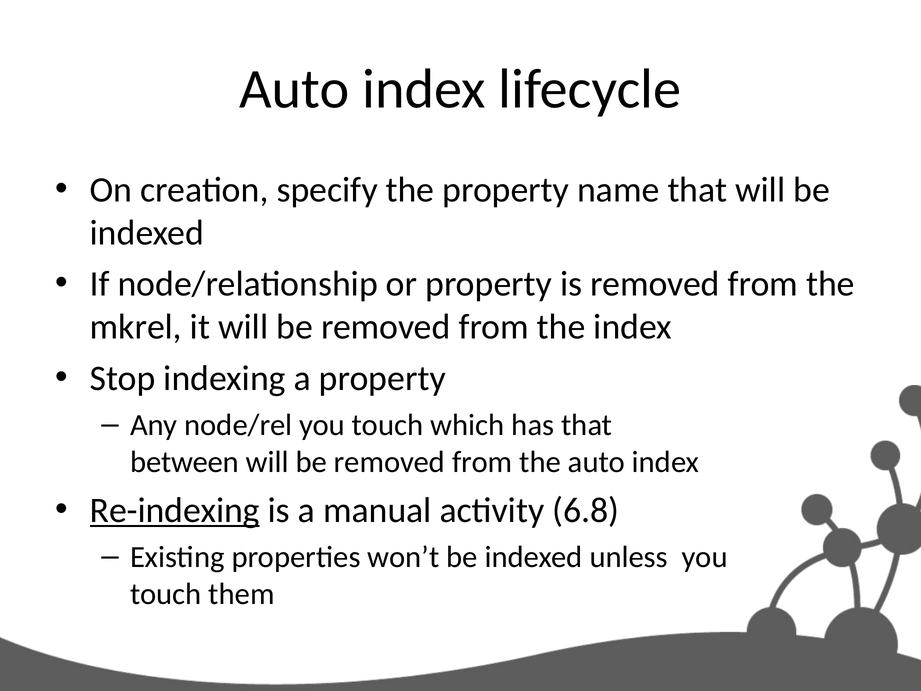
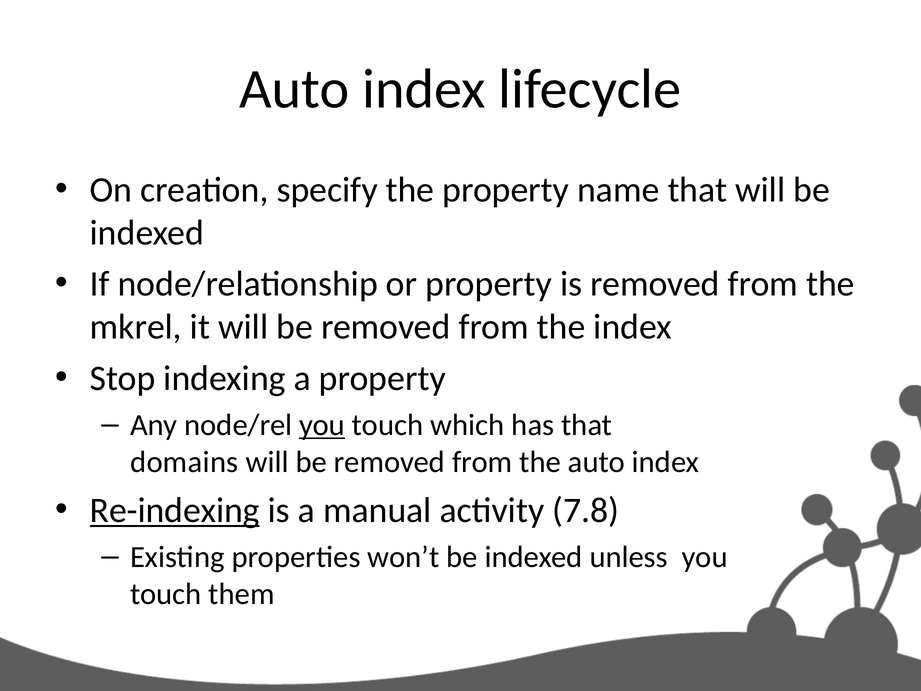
you at (322, 425) underline: none -> present
between: between -> domains
6.8: 6.8 -> 7.8
